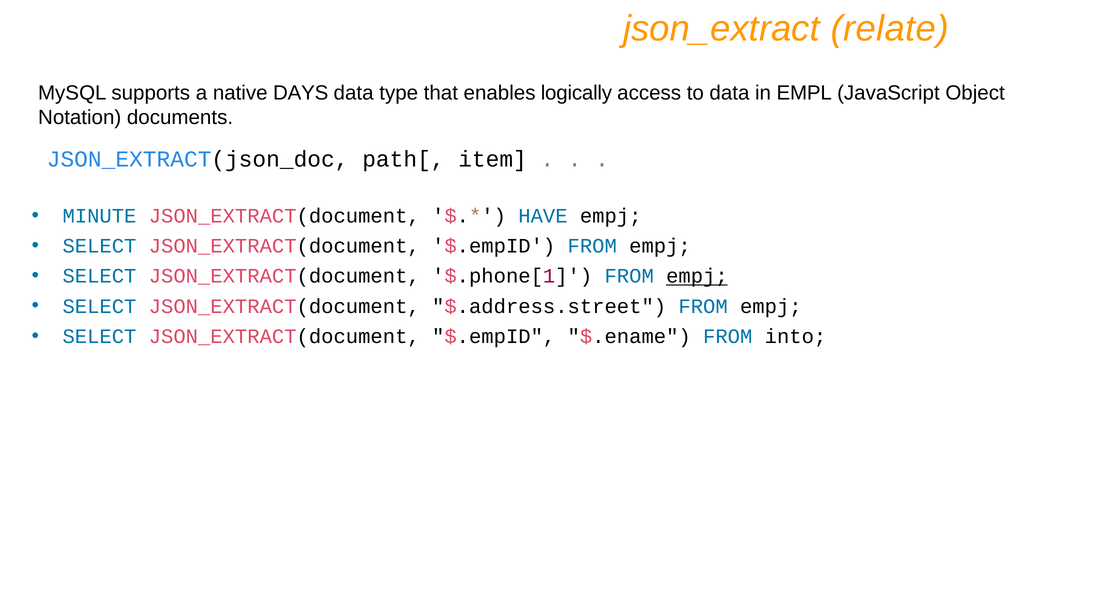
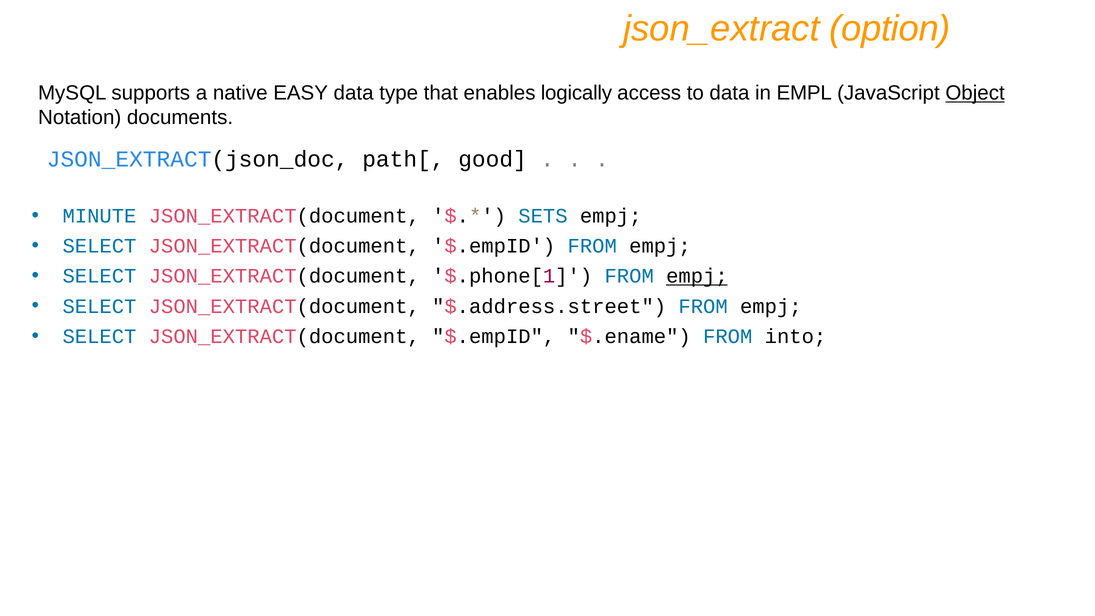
relate: relate -> option
DAYS: DAYS -> EASY
Object underline: none -> present
item: item -> good
HAVE: HAVE -> SETS
